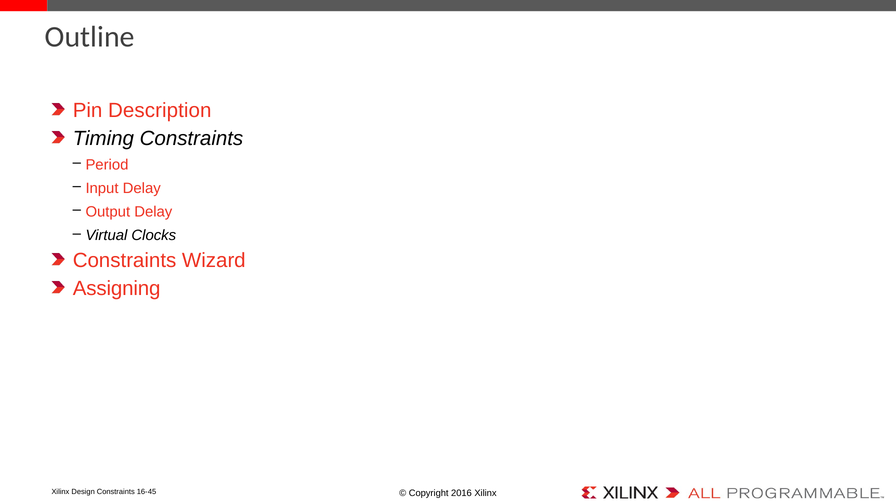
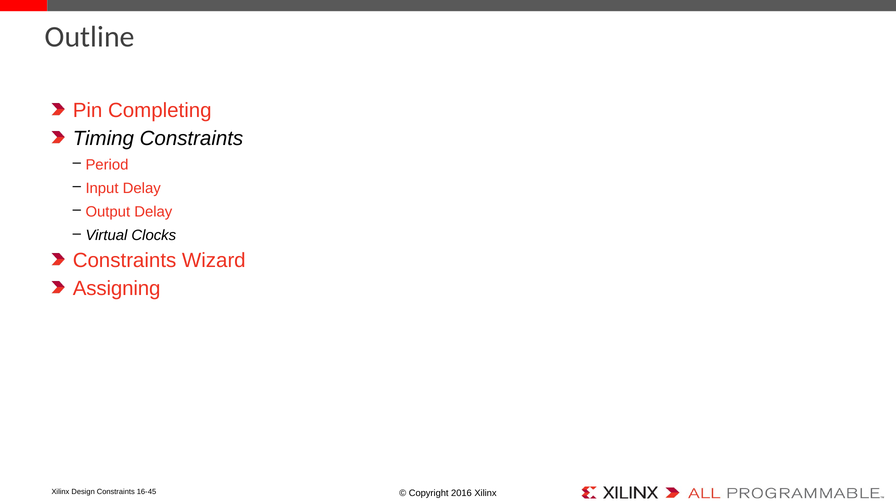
Description: Description -> Completing
